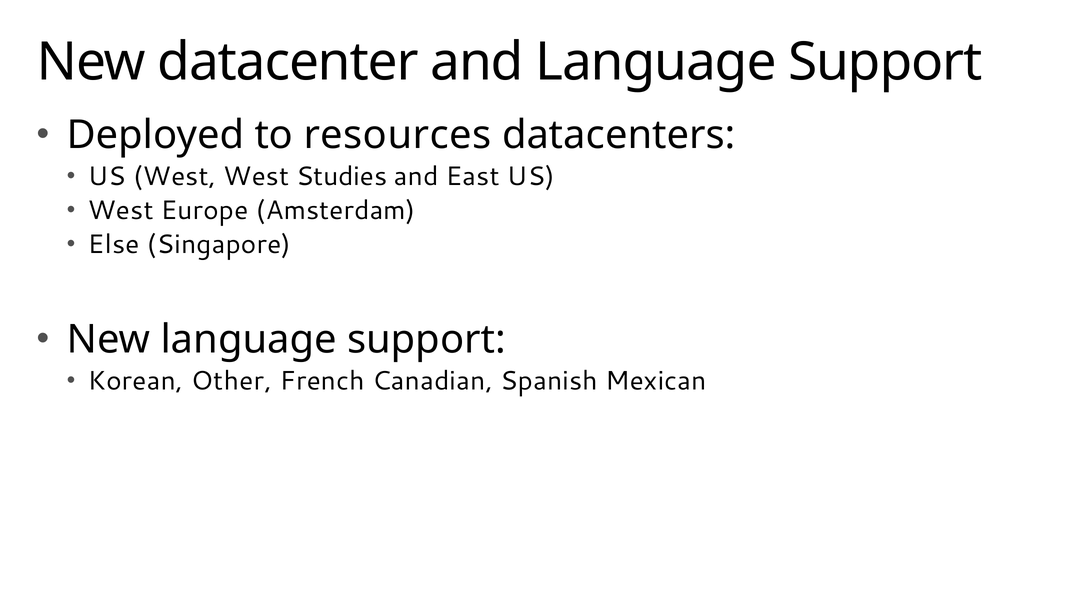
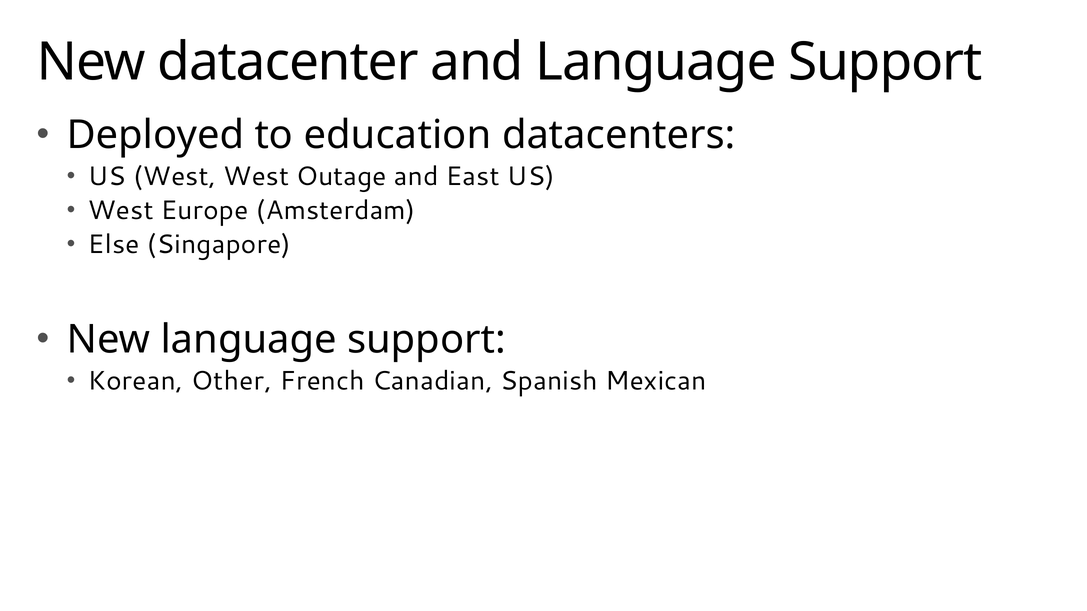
resources: resources -> education
Studies: Studies -> Outage
